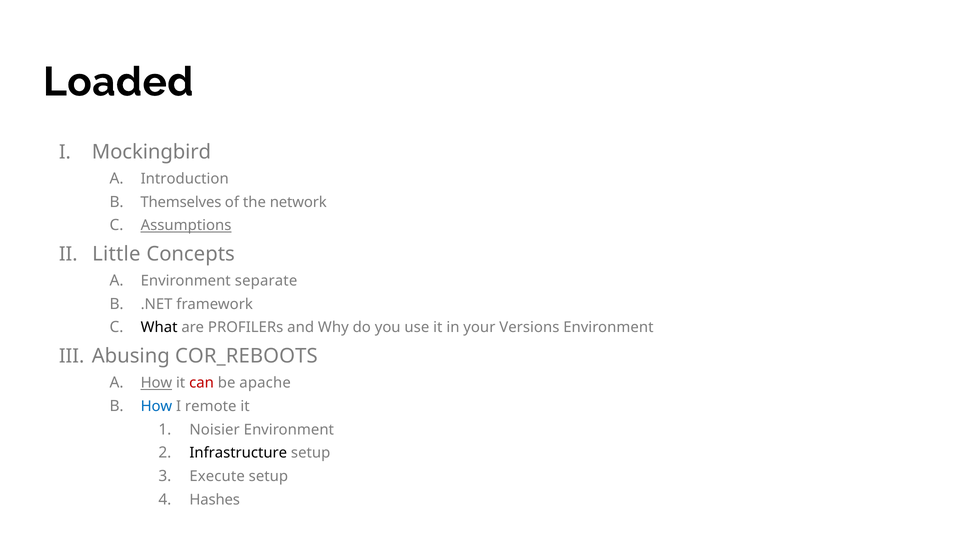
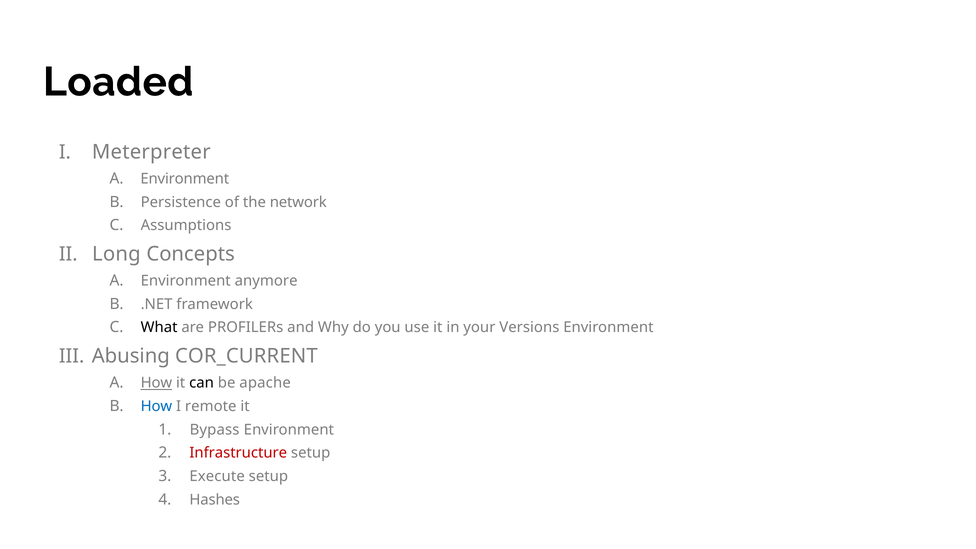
Mockingbird: Mockingbird -> Meterpreter
Introduction at (185, 179): Introduction -> Environment
Themselves: Themselves -> Persistence
Assumptions underline: present -> none
Little: Little -> Long
separate: separate -> anymore
COR_REBOOTS: COR_REBOOTS -> COR_CURRENT
can colour: red -> black
Noisier: Noisier -> Bypass
Infrastructure colour: black -> red
